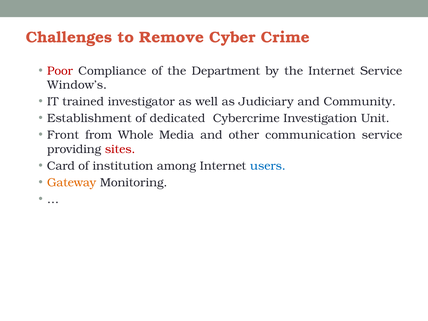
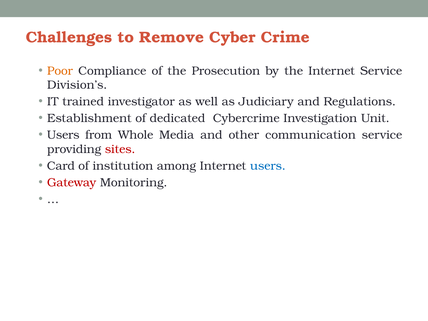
Poor colour: red -> orange
Department: Department -> Prosecution
Window’s: Window’s -> Division’s
Community: Community -> Regulations
Front at (63, 135): Front -> Users
Gateway colour: orange -> red
